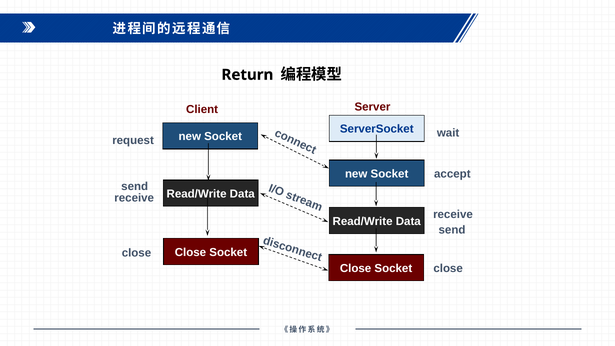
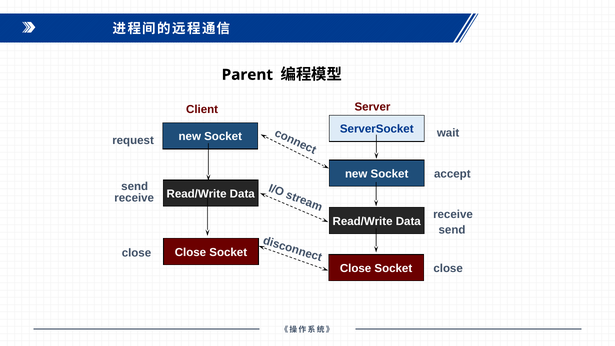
Return: Return -> Parent
